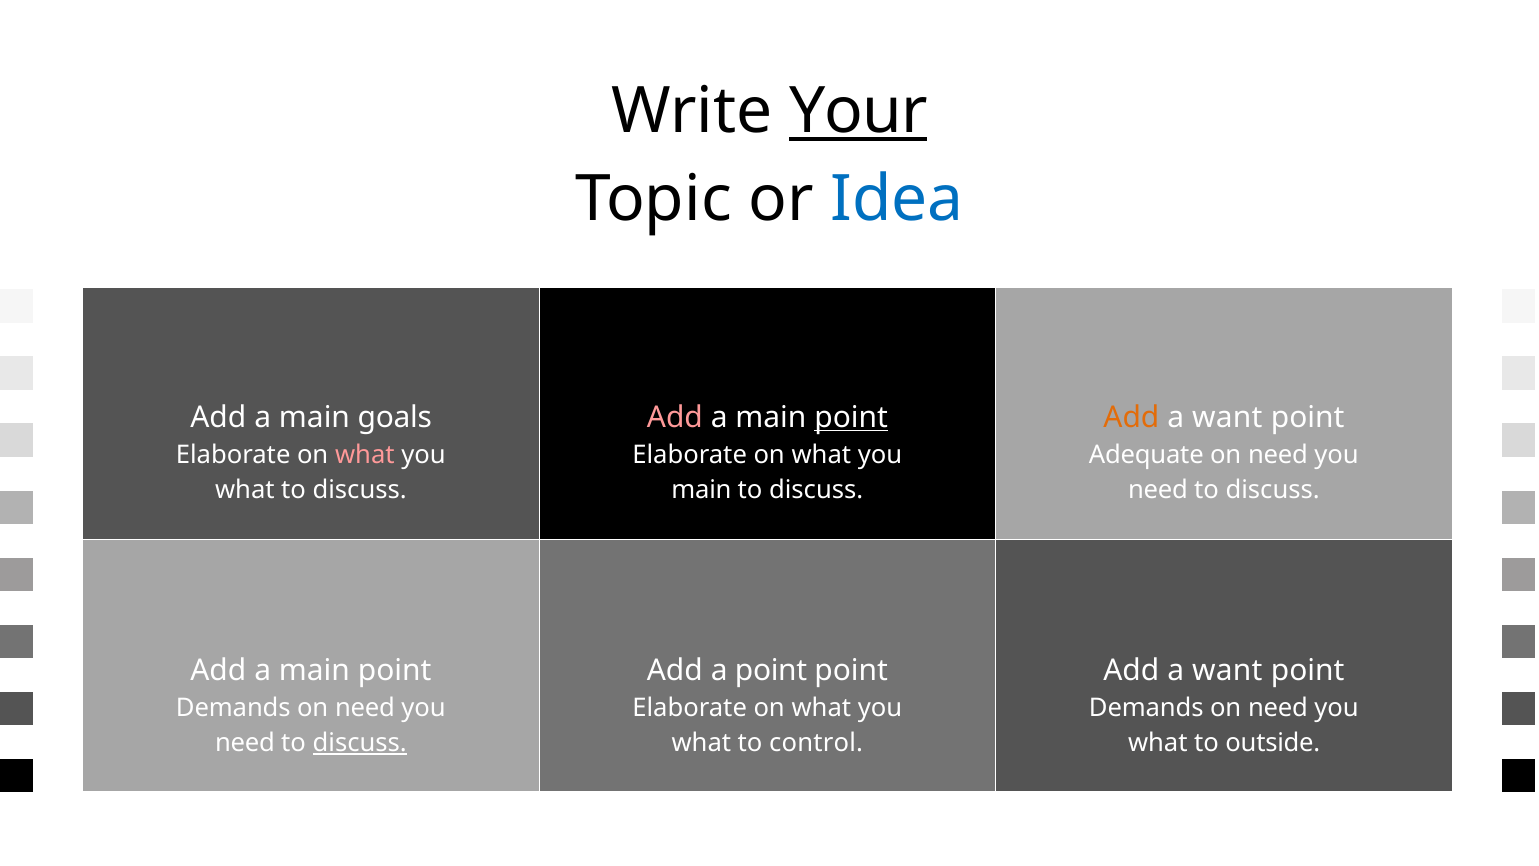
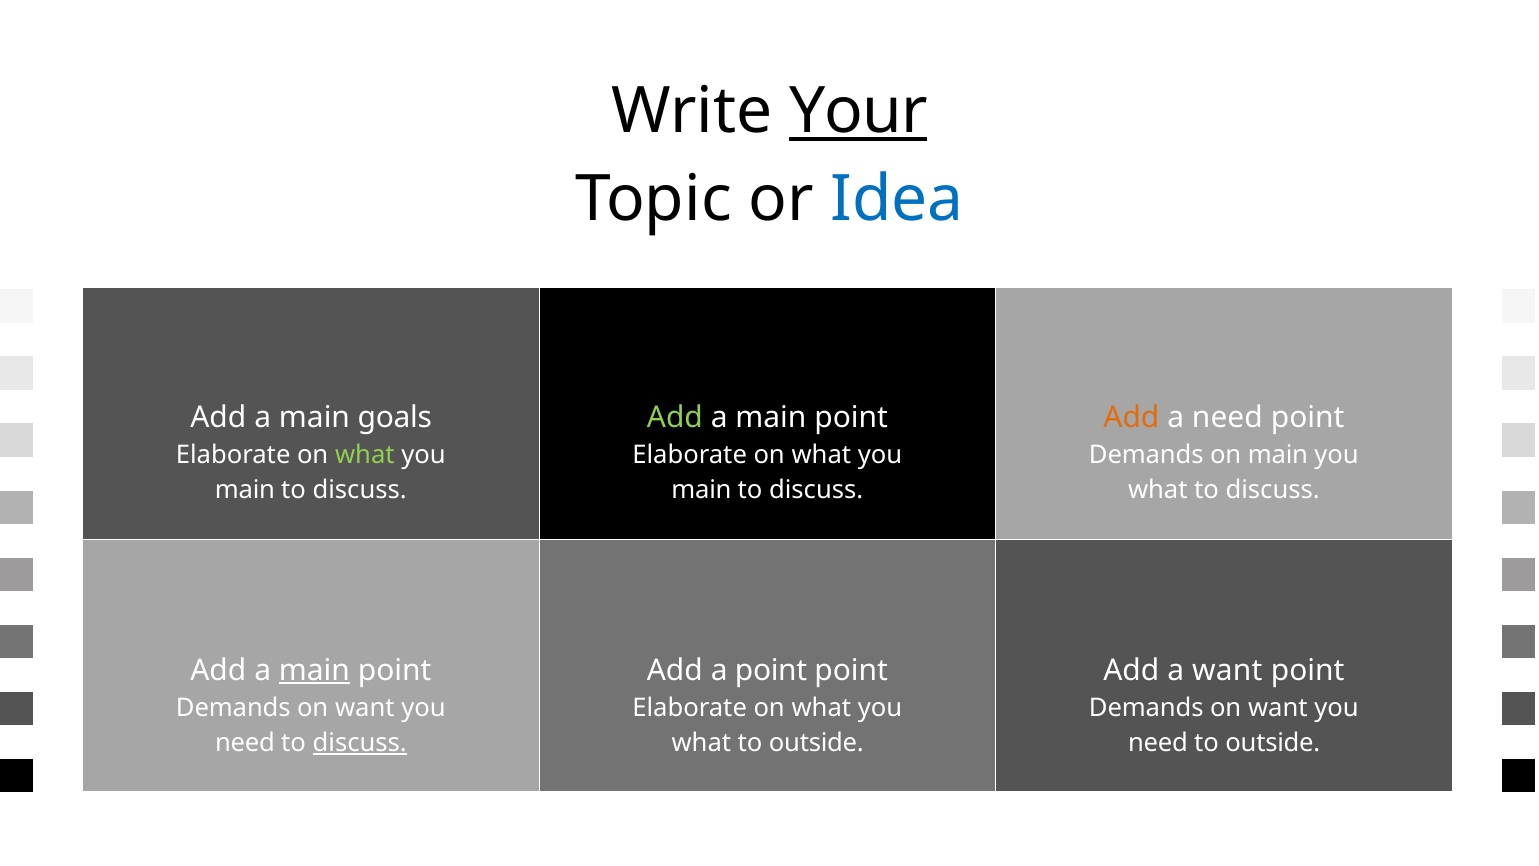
Add at (675, 418) colour: pink -> light green
point at (851, 418) underline: present -> none
want at (1227, 418): want -> need
what at (365, 455) colour: pink -> light green
Adequate at (1146, 455): Adequate -> Demands
need at (1278, 455): need -> main
what at (245, 490): what -> main
need at (1158, 490): need -> what
main at (314, 670) underline: none -> present
need at (365, 708): need -> want
need at (1278, 708): need -> want
control at (816, 743): control -> outside
what at (1158, 743): what -> need
